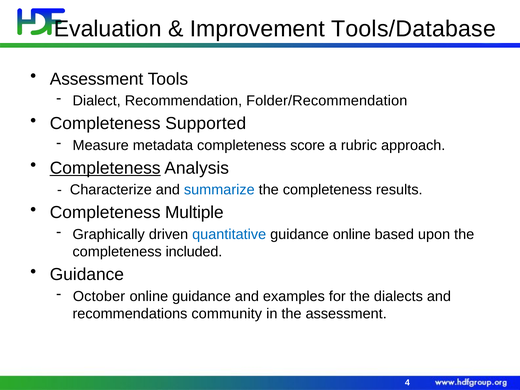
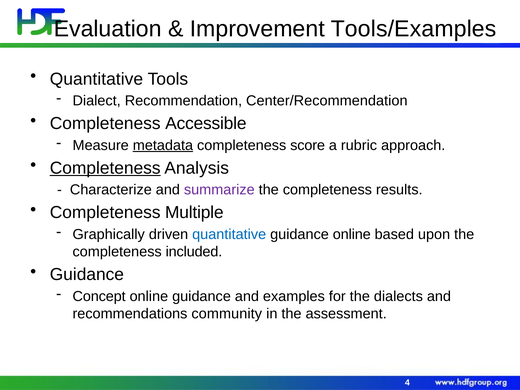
Tools/Database: Tools/Database -> Tools/Examples
Assessment at (97, 79): Assessment -> Quantitative
Folder/Recommendation: Folder/Recommendation -> Center/Recommendation
Supported: Supported -> Accessible
metadata underline: none -> present
summarize colour: blue -> purple
October: October -> Concept
